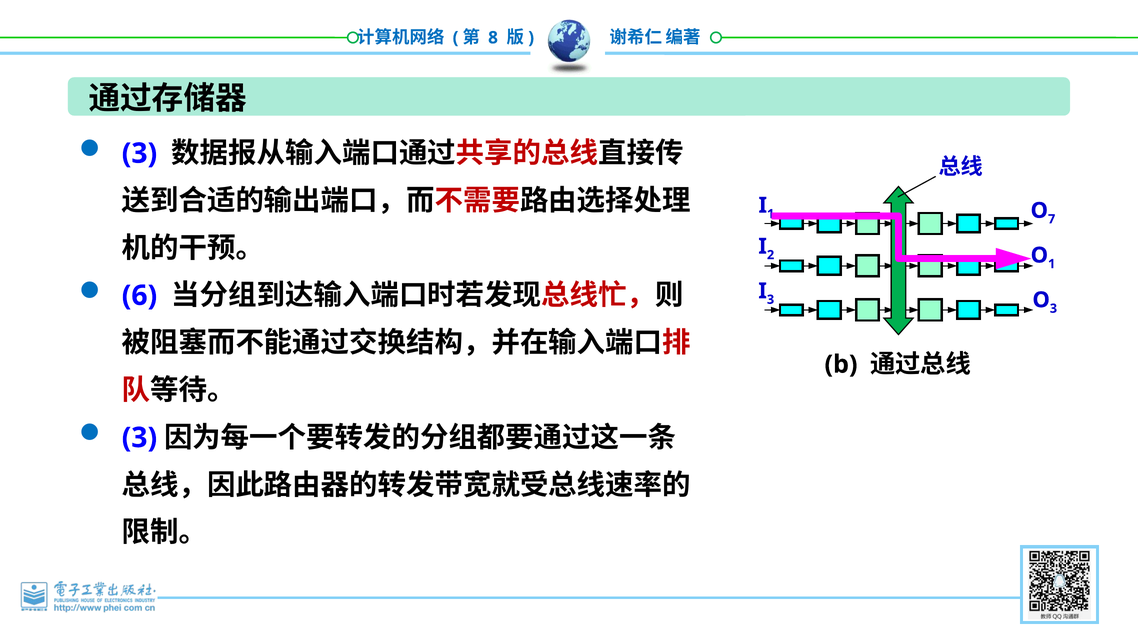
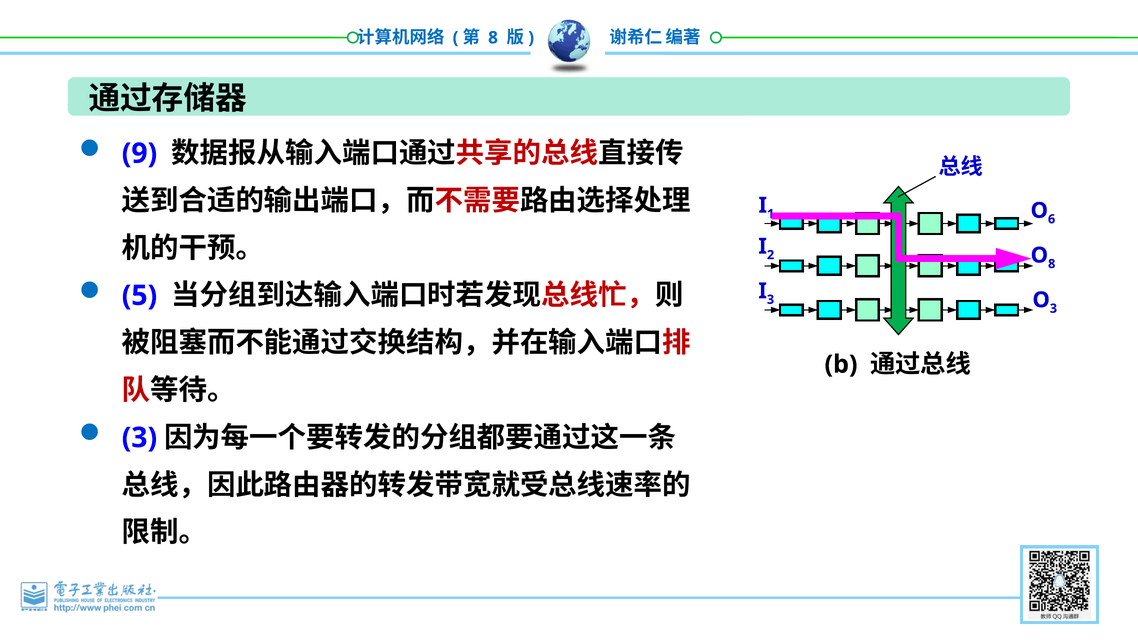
3 at (139, 153): 3 -> 9
7: 7 -> 6
1 at (1052, 264): 1 -> 8
6: 6 -> 5
